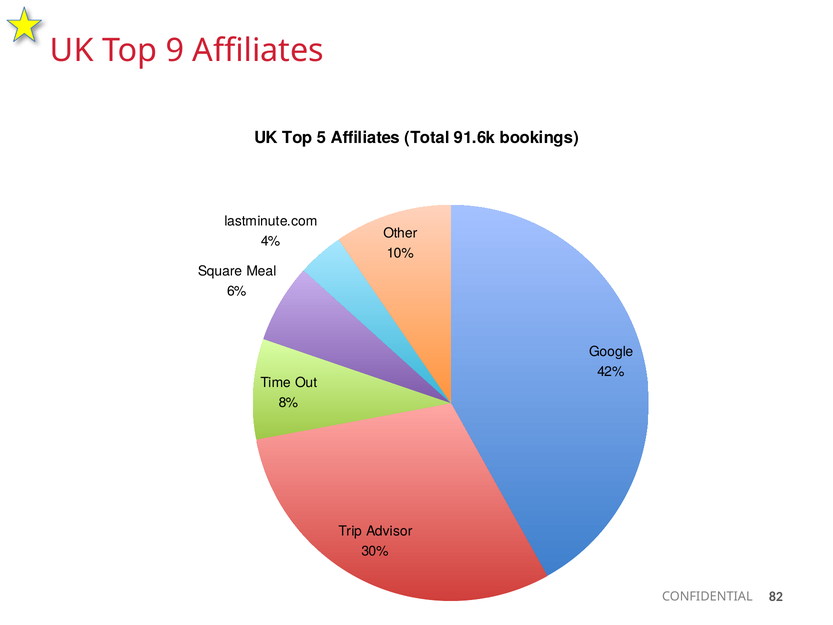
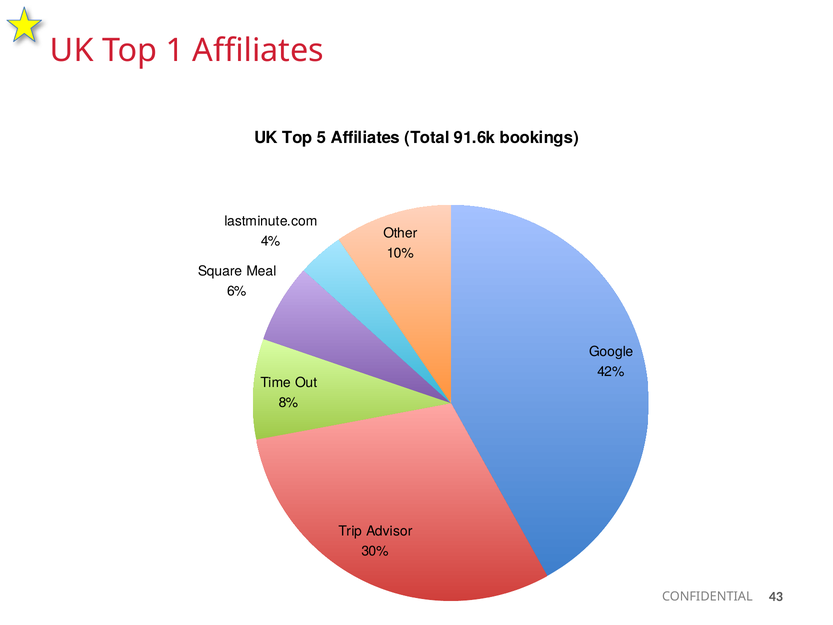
9: 9 -> 1
82: 82 -> 43
